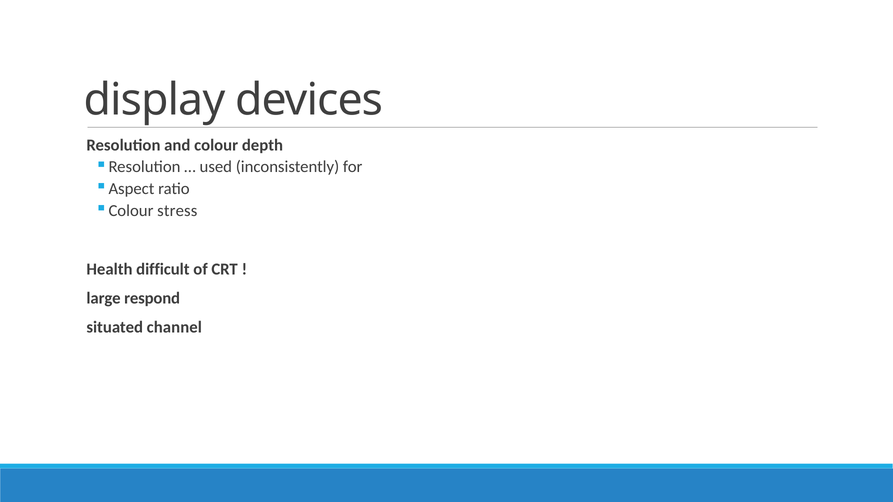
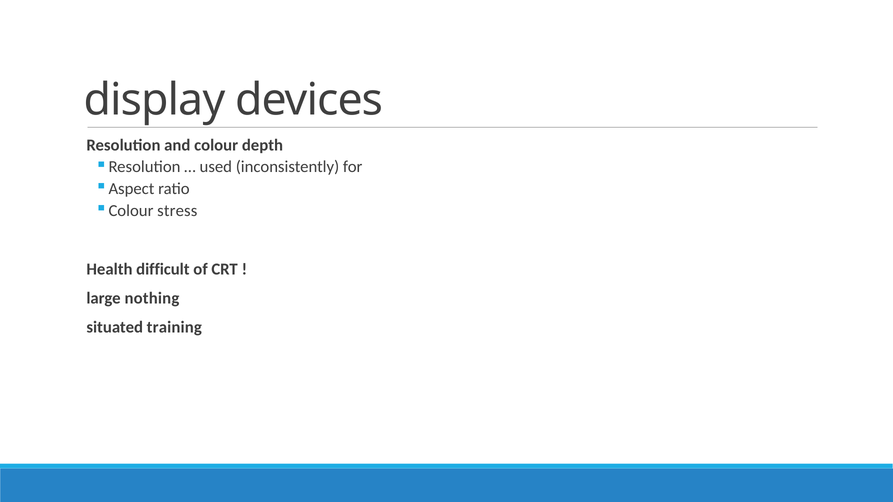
respond: respond -> nothing
channel: channel -> training
